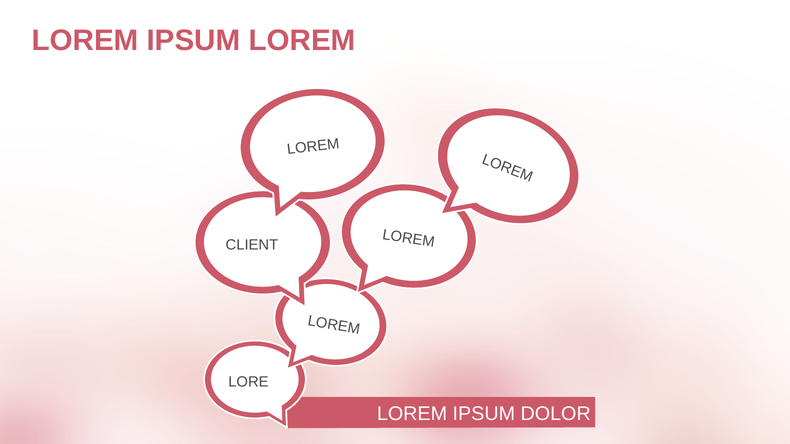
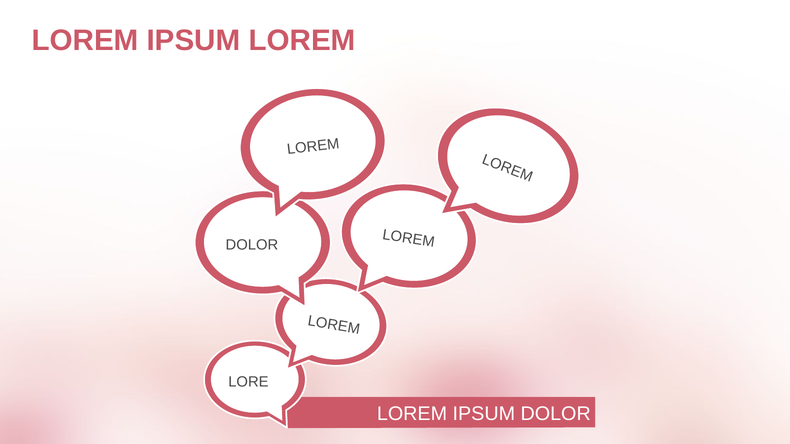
CLIENT at (252, 245): CLIENT -> DOLOR
